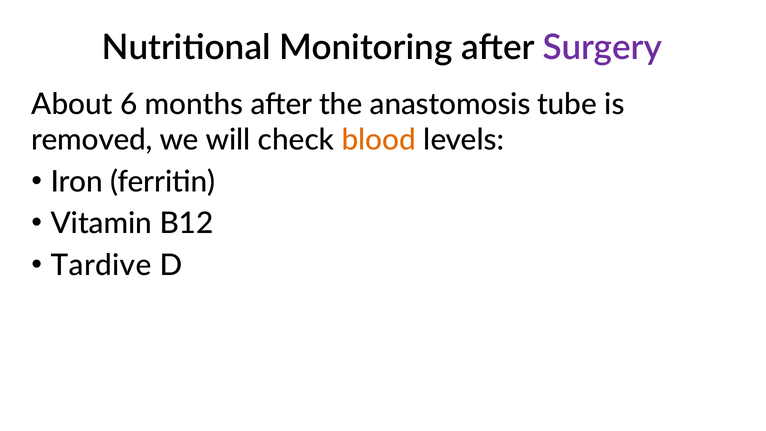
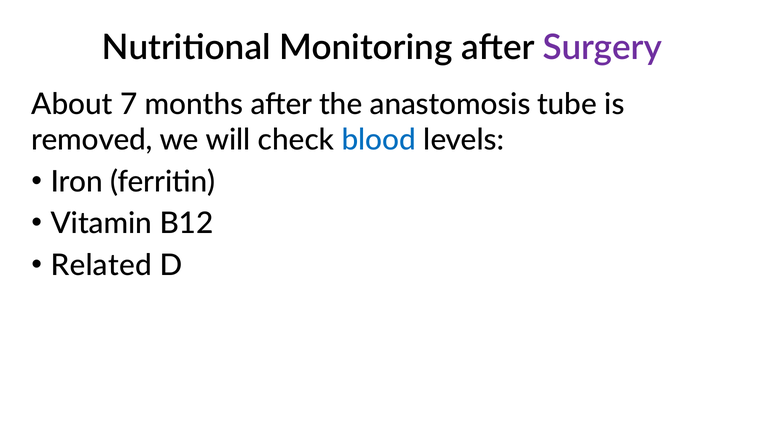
6: 6 -> 7
blood colour: orange -> blue
Tardive: Tardive -> Related
